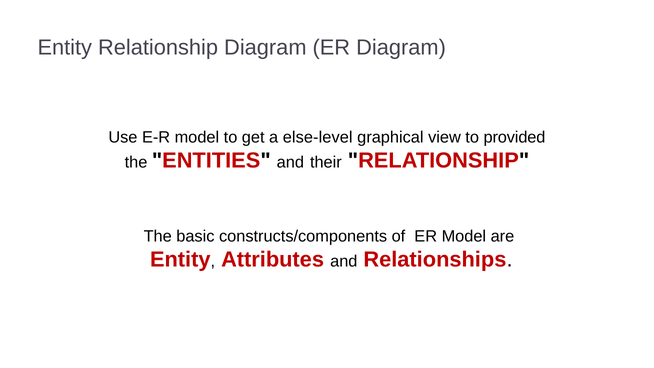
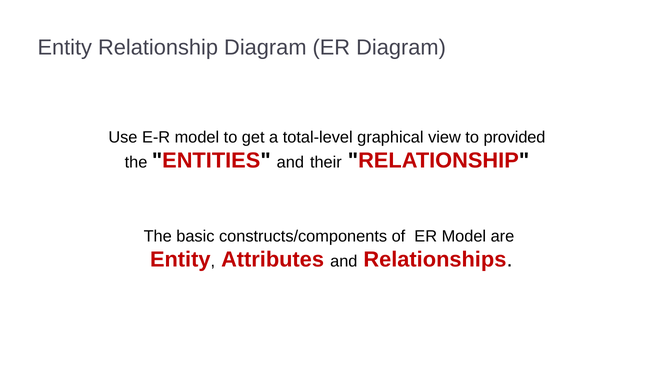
else-level: else-level -> total-level
